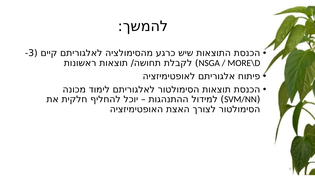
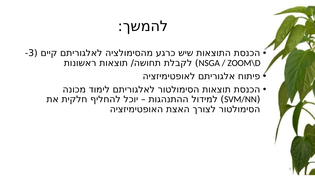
MORE\D: MORE\D -> ZOOM\D
